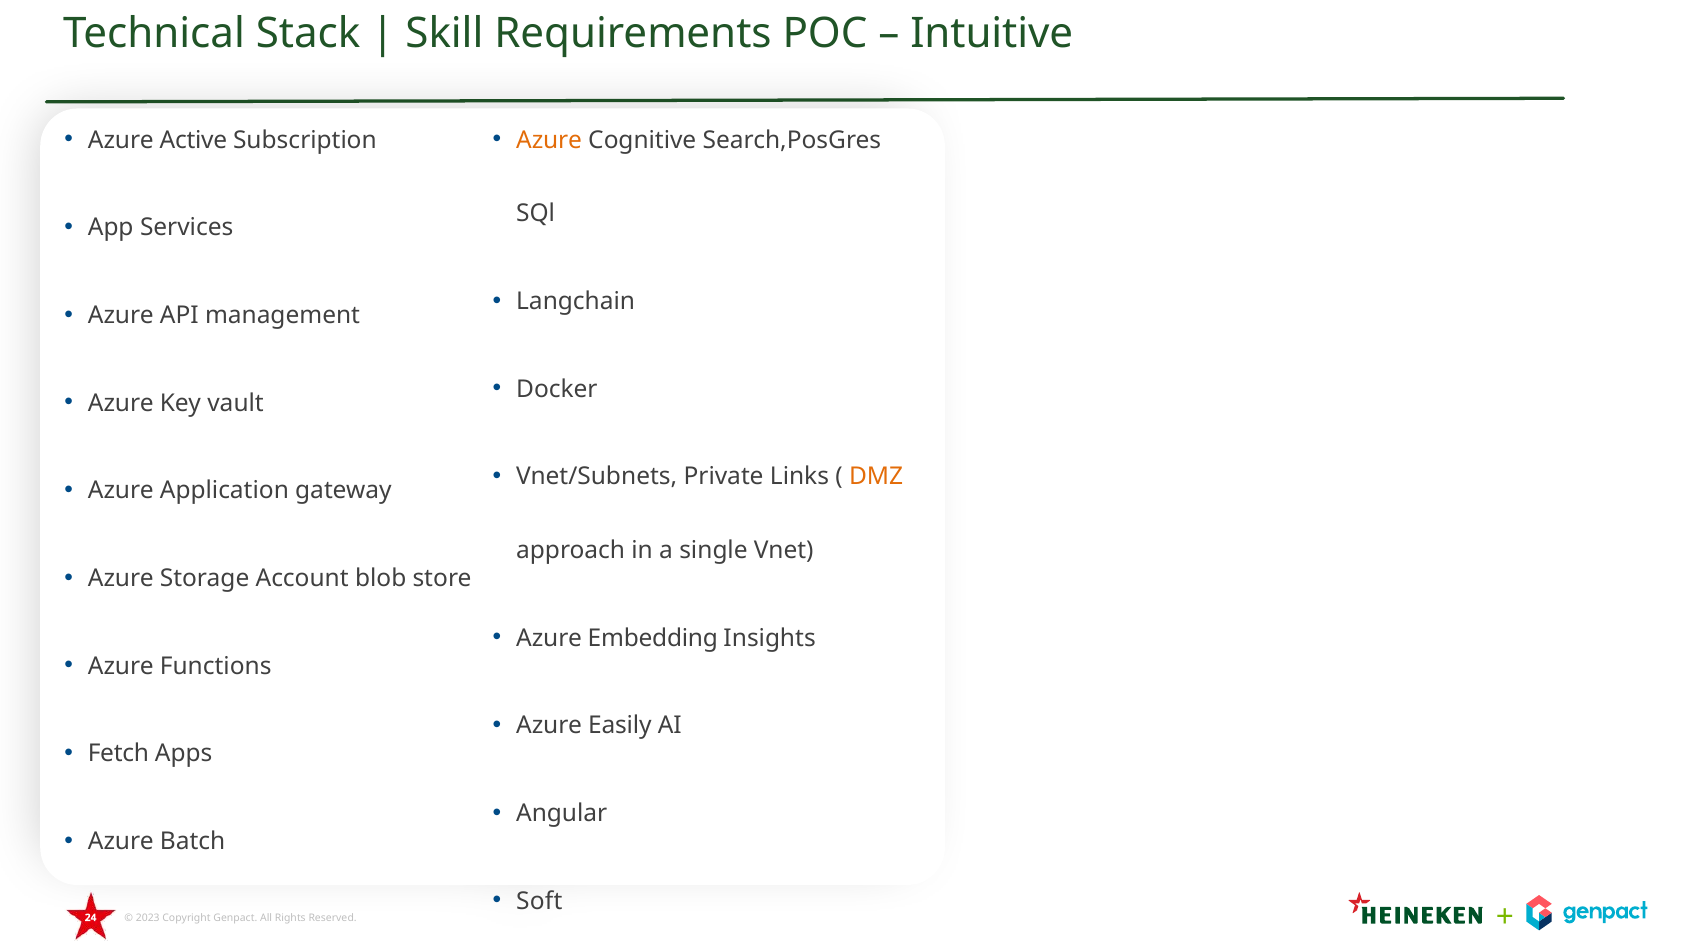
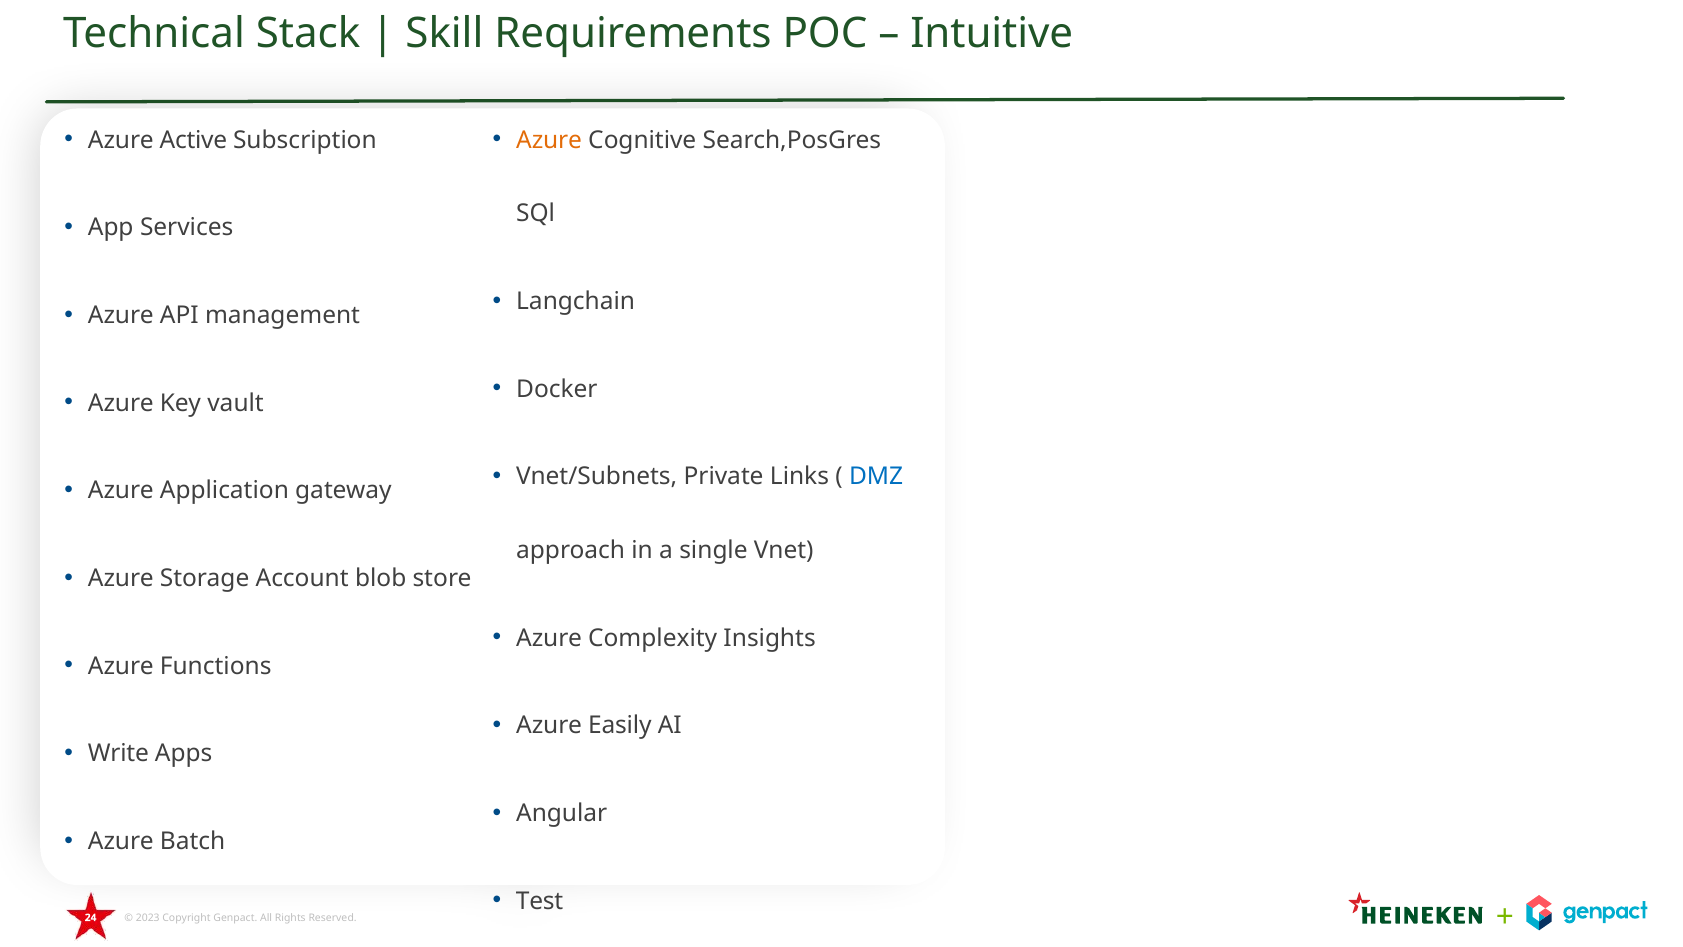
DMZ colour: orange -> blue
Embedding: Embedding -> Complexity
Fetch: Fetch -> Write
Soft: Soft -> Test
